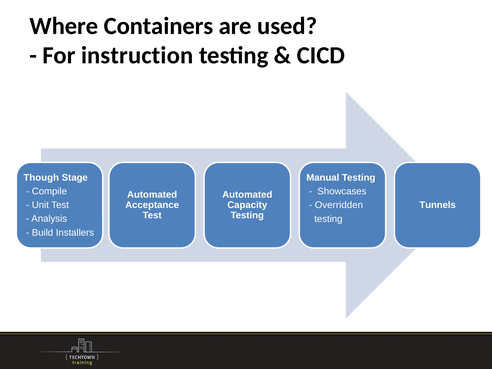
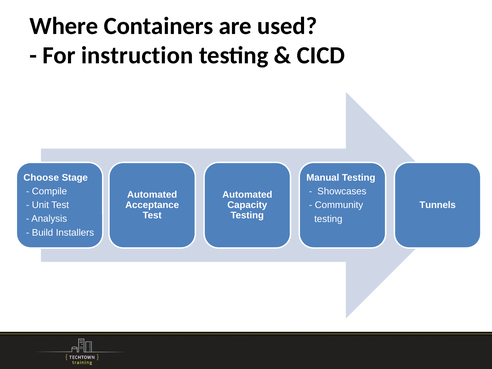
Though: Though -> Choose
Overridden: Overridden -> Community
